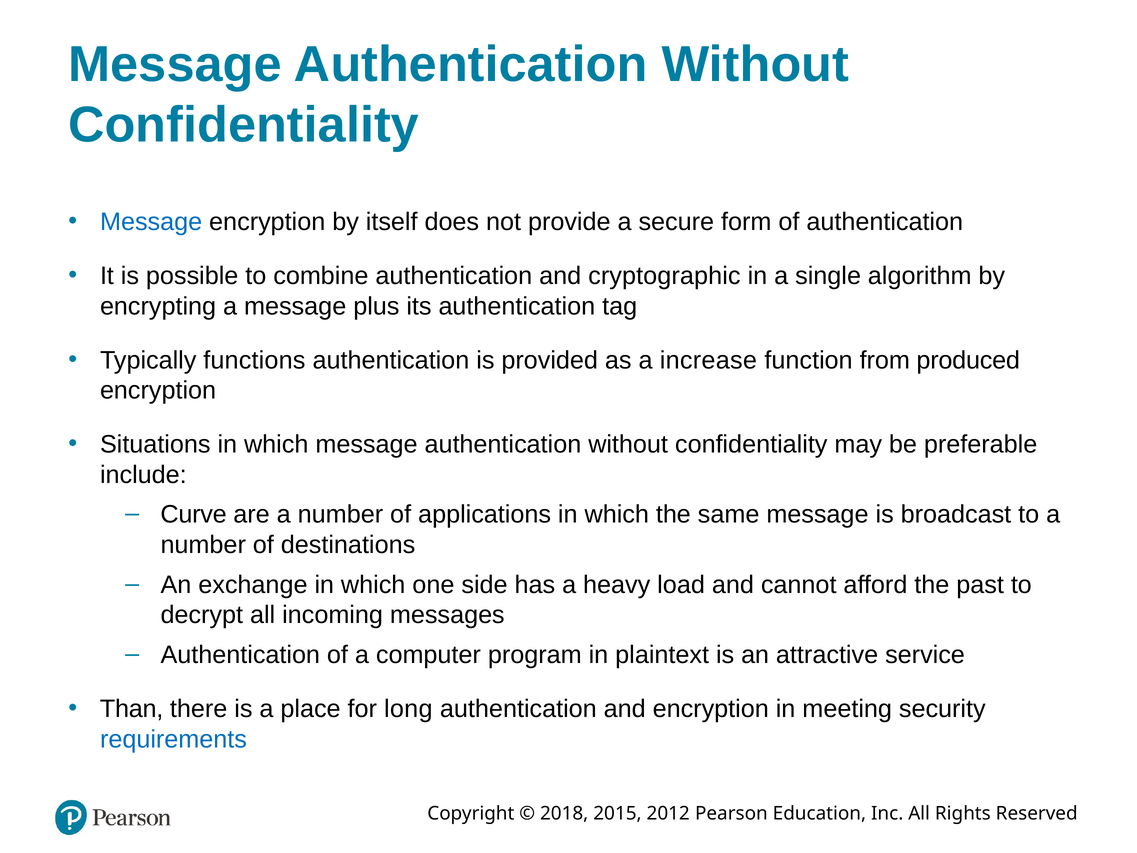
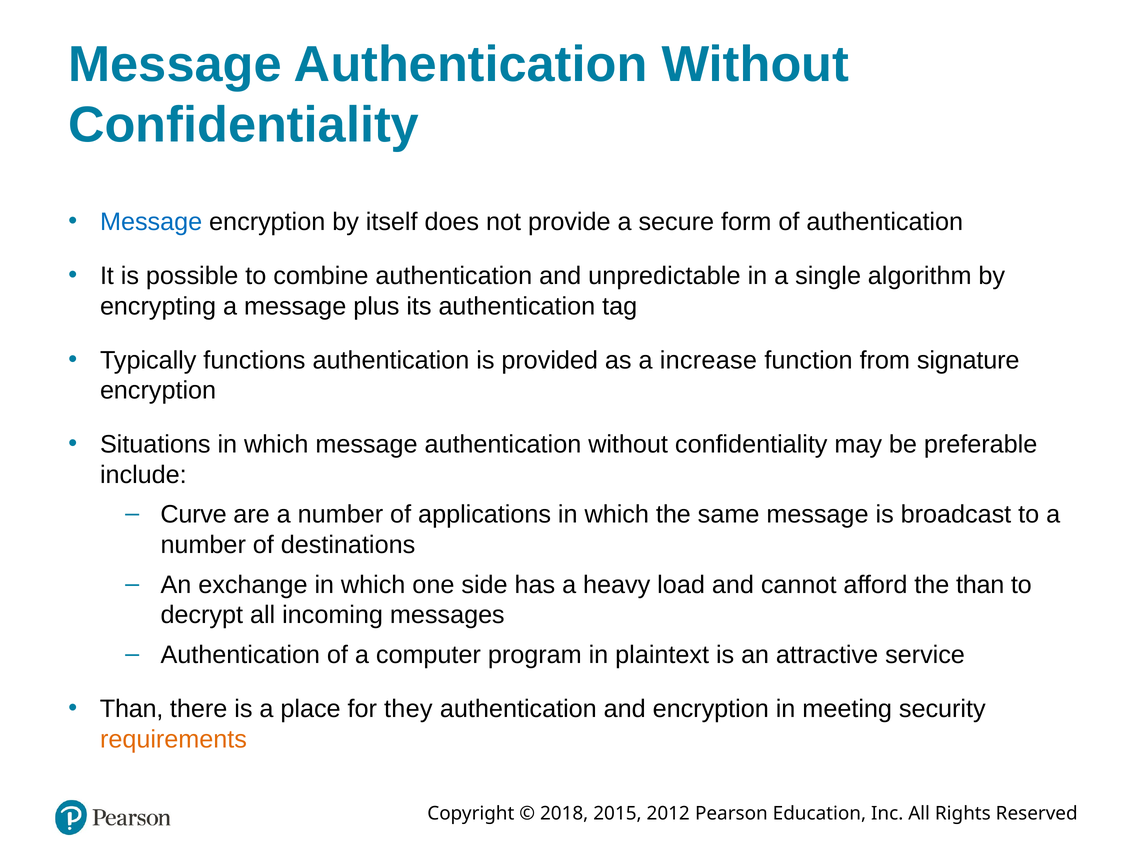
cryptographic: cryptographic -> unpredictable
produced: produced -> signature
the past: past -> than
long: long -> they
requirements colour: blue -> orange
